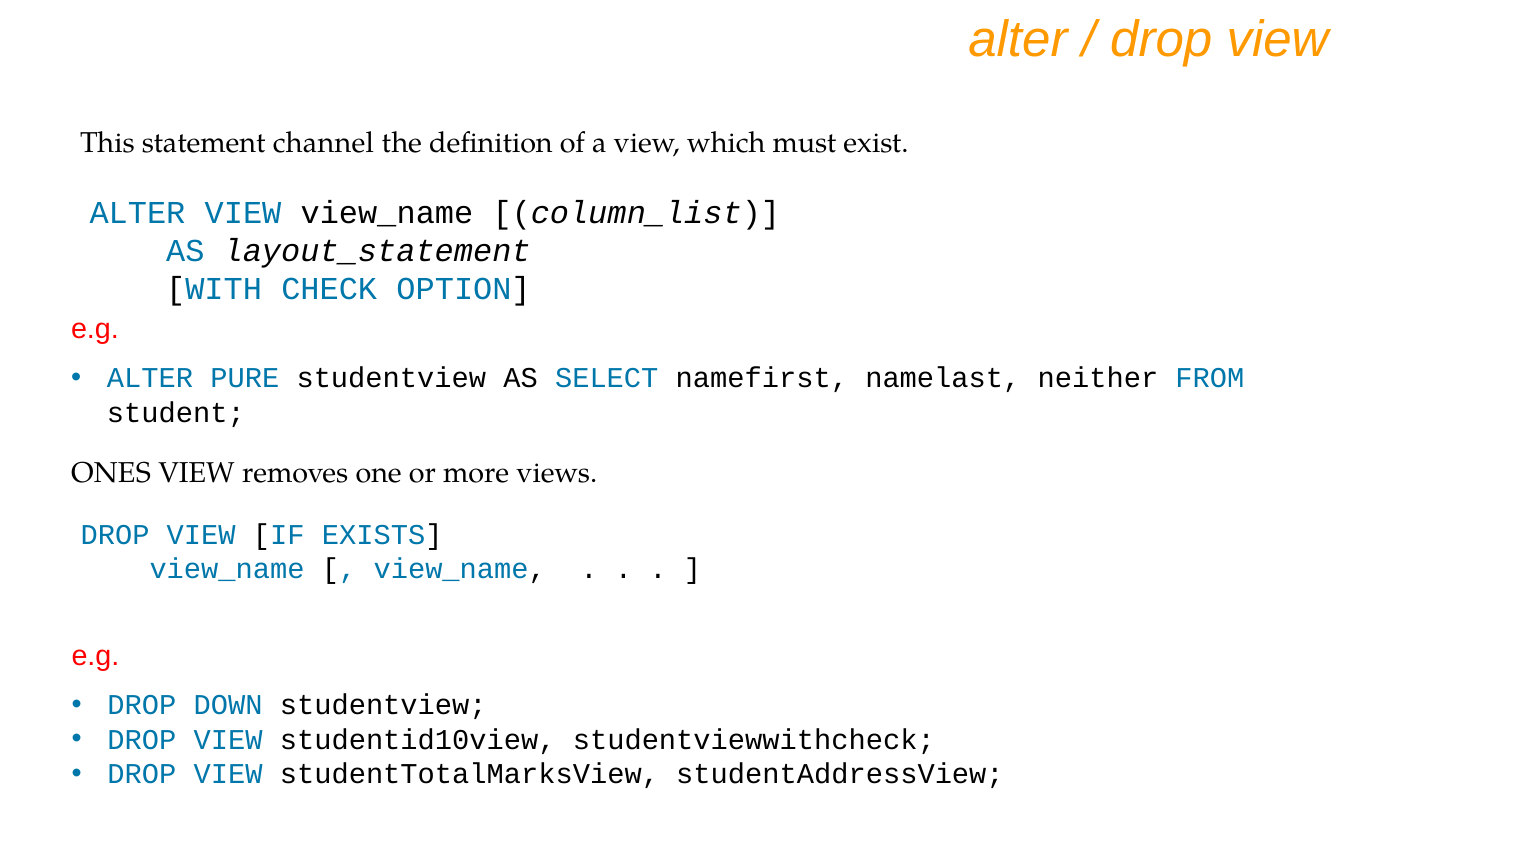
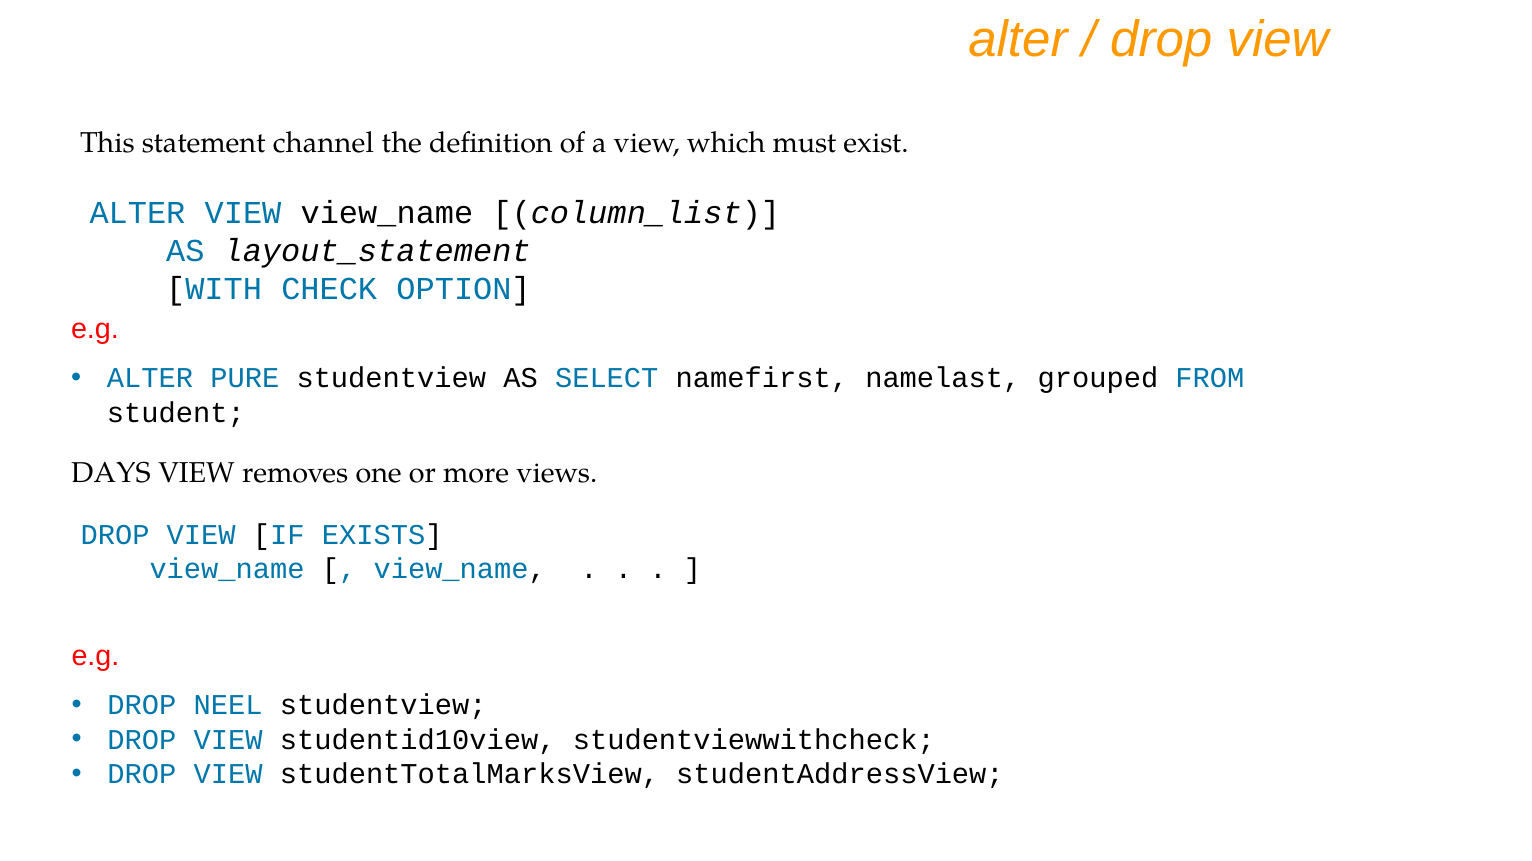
neither: neither -> grouped
ONES: ONES -> DAYS
DOWN: DOWN -> NEEL
